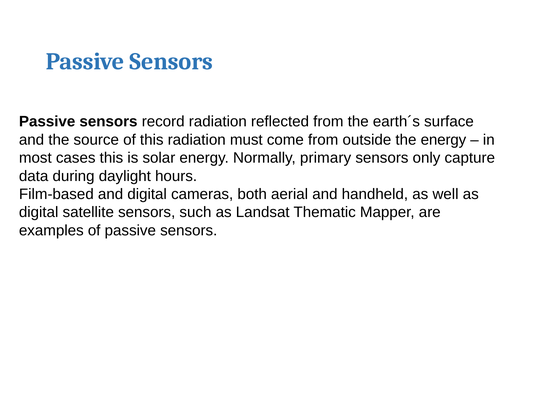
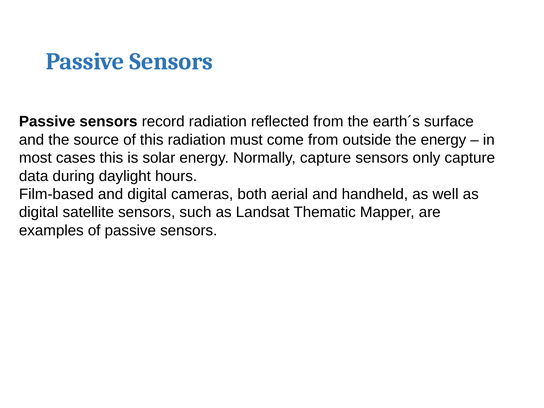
Normally primary: primary -> capture
